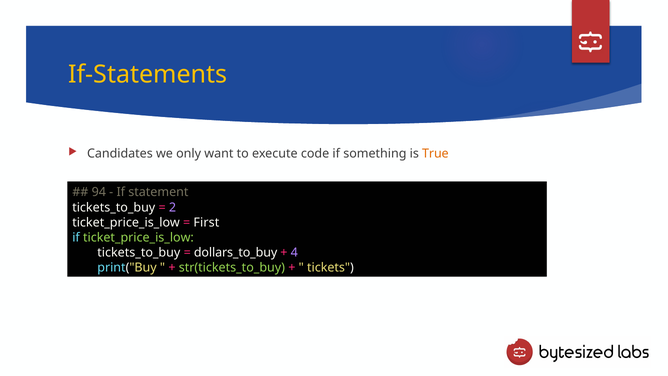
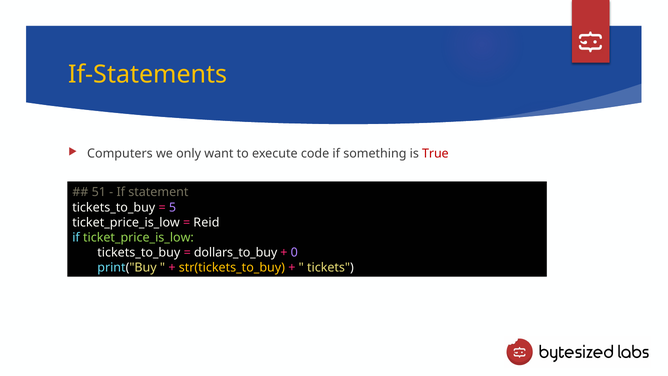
Candidates: Candidates -> Computers
True colour: orange -> red
94: 94 -> 51
2: 2 -> 5
First: First -> Reid
4: 4 -> 0
str(tickets_to_buy colour: light green -> yellow
